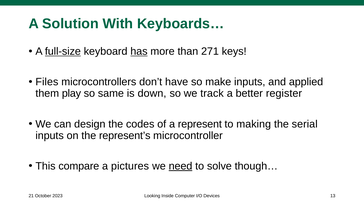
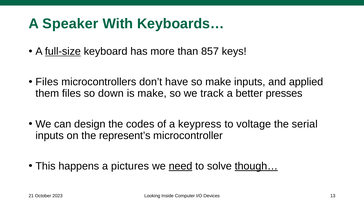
Solution: Solution -> Speaker
has underline: present -> none
271: 271 -> 857
them play: play -> files
same: same -> down
is down: down -> make
register: register -> presses
represent: represent -> keypress
making: making -> voltage
compare: compare -> happens
though… underline: none -> present
